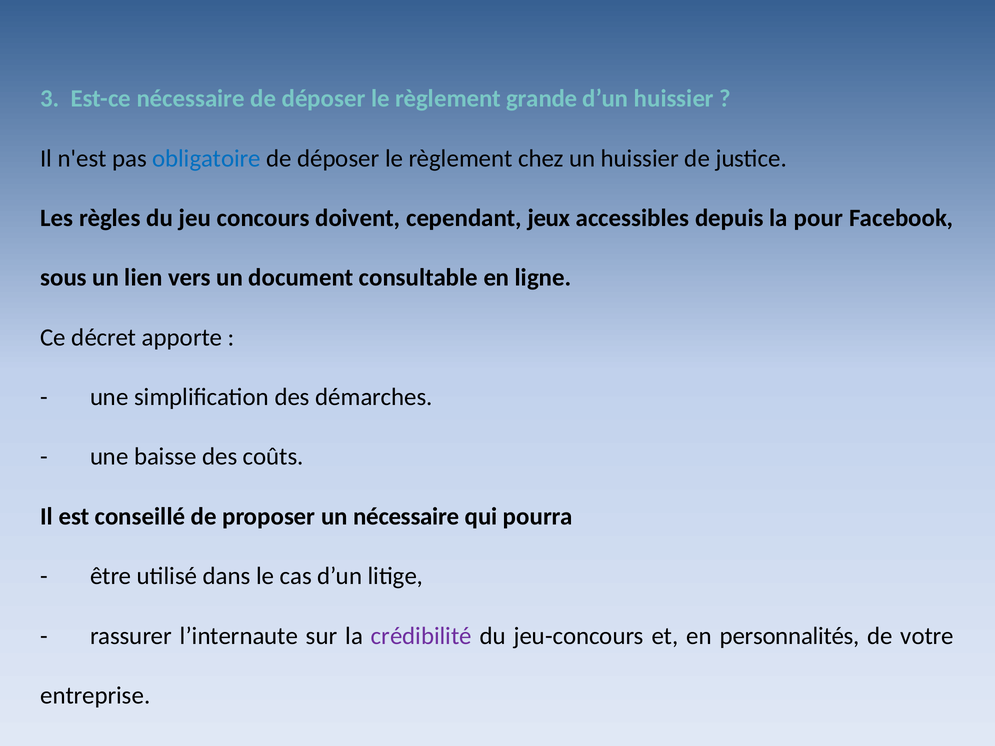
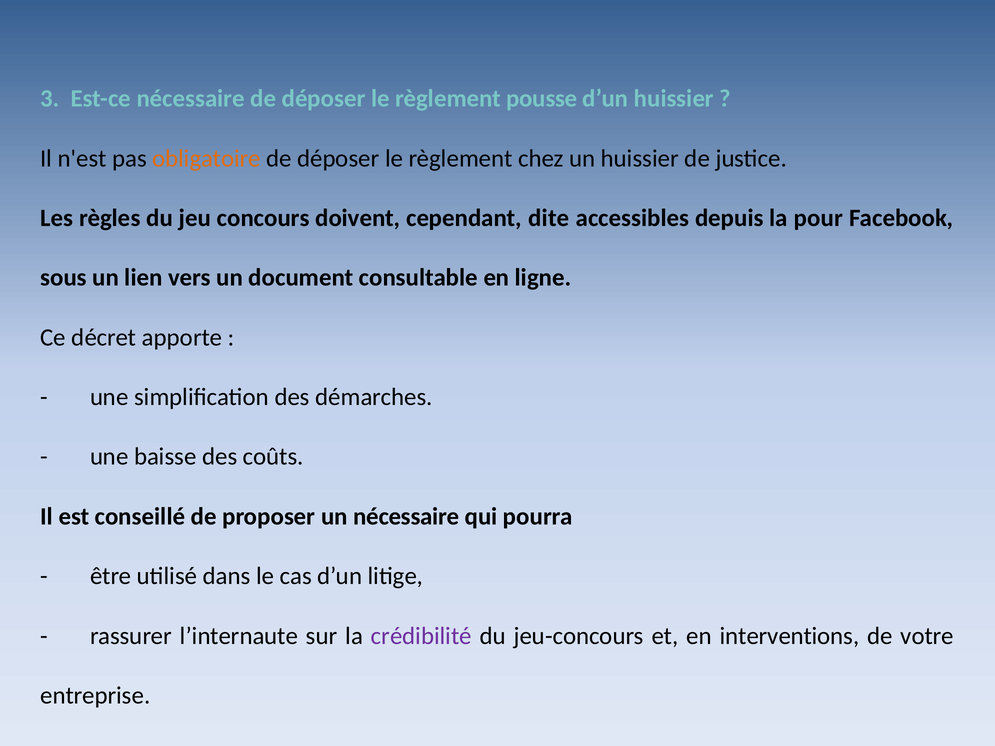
grande: grande -> pousse
obligatoire colour: blue -> orange
jeux: jeux -> dite
personnalités: personnalités -> interventions
